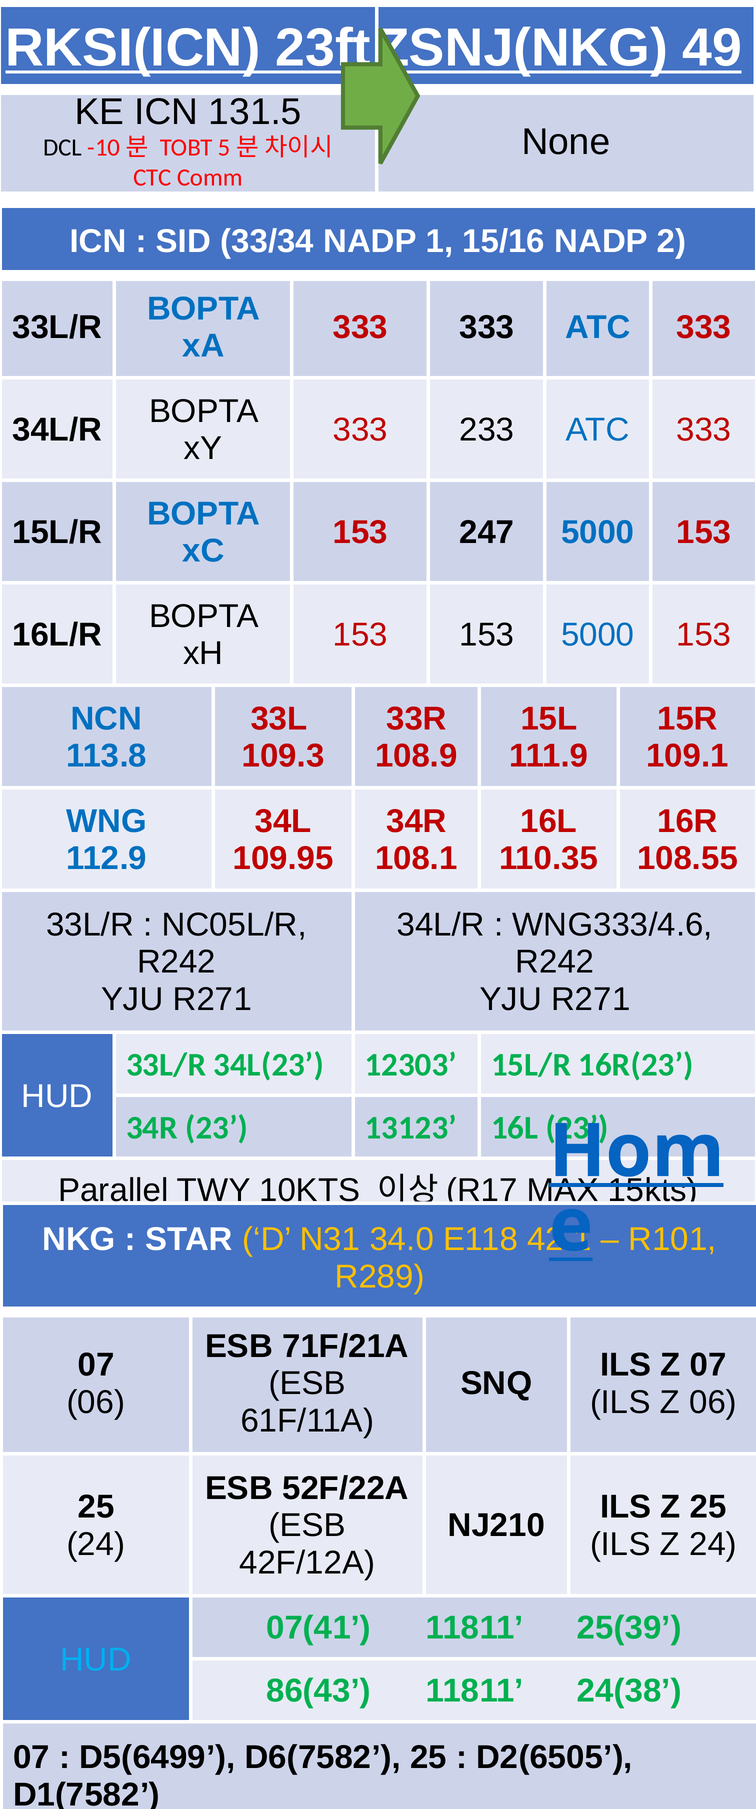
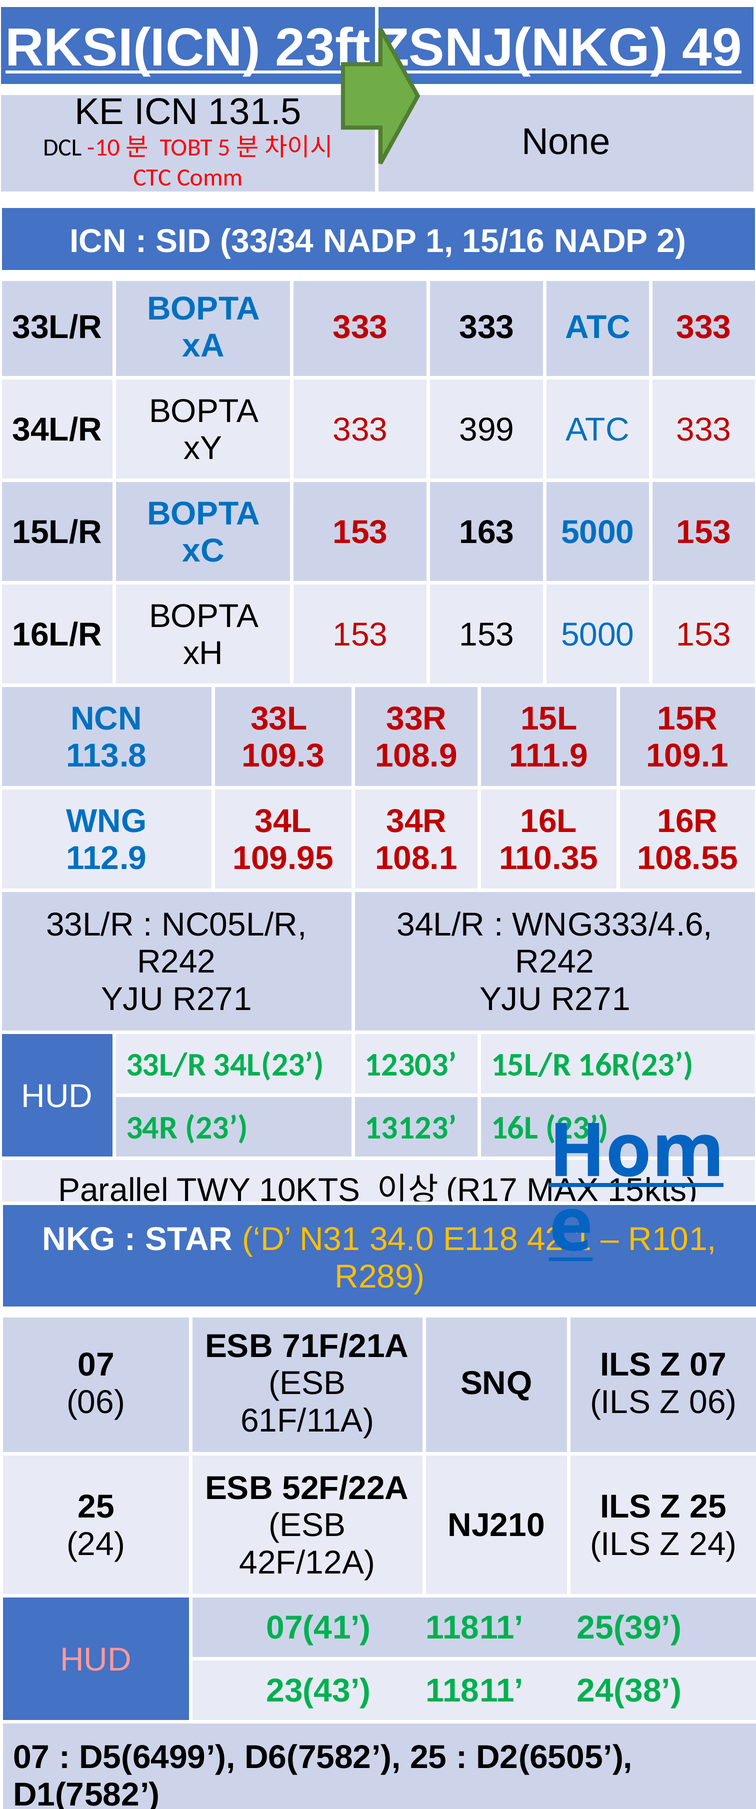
233: 233 -> 399
247: 247 -> 163
HUD at (96, 1659) colour: light blue -> pink
86(43: 86(43 -> 23(43
